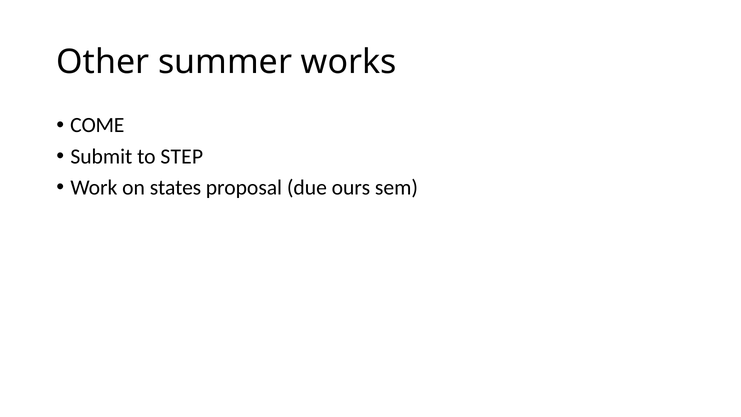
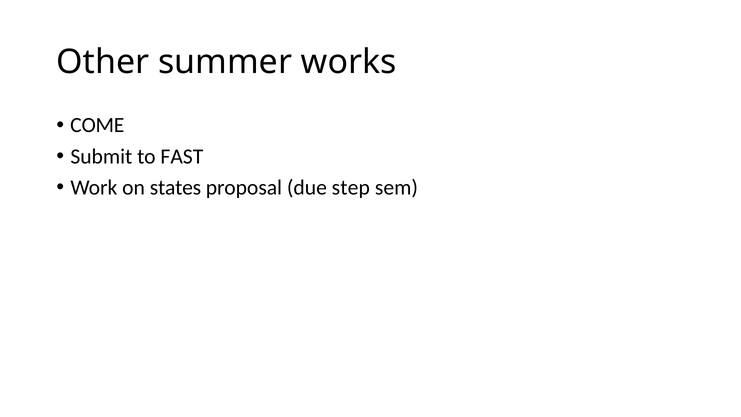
STEP: STEP -> FAST
ours: ours -> step
